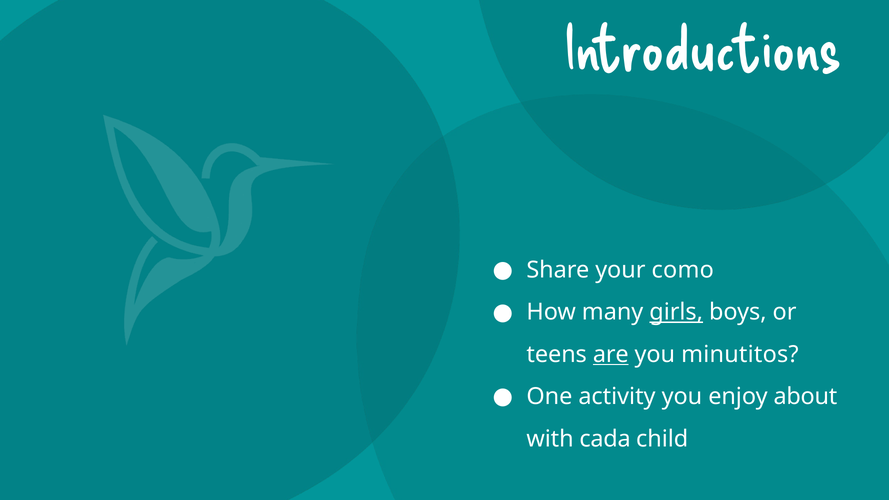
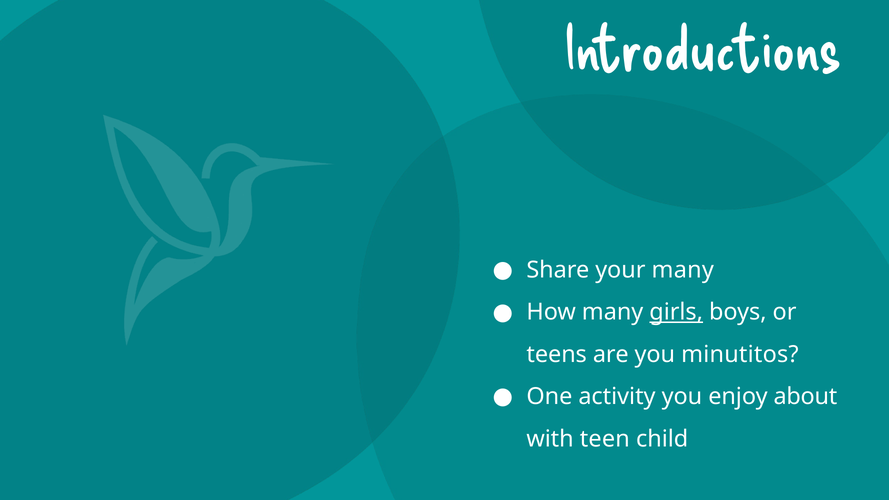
your como: como -> many
are underline: present -> none
cada: cada -> teen
